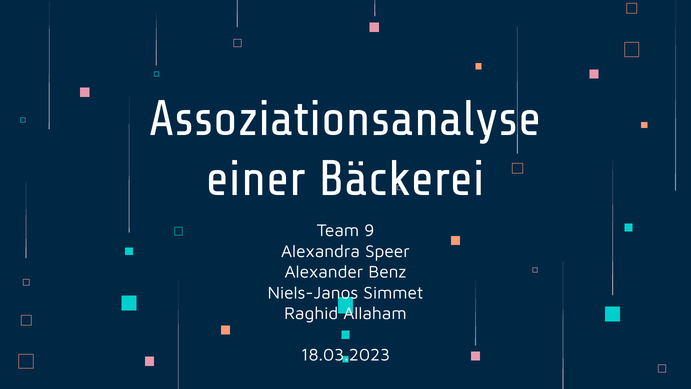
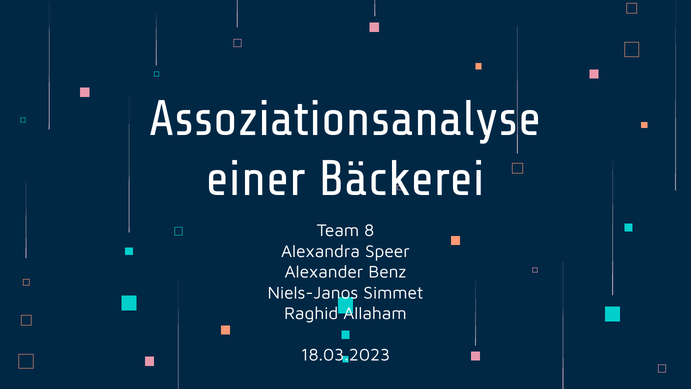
9: 9 -> 8
